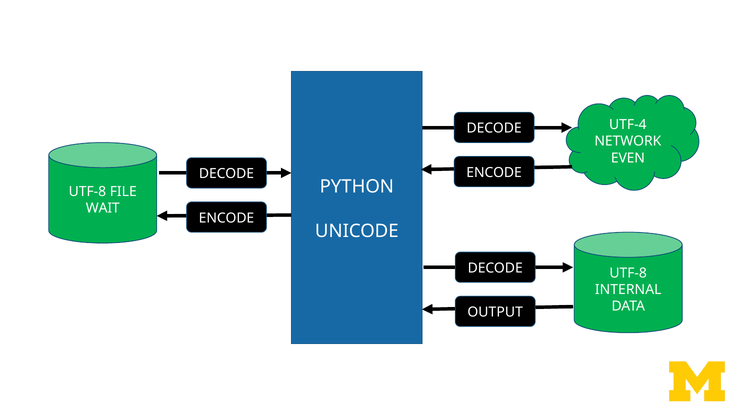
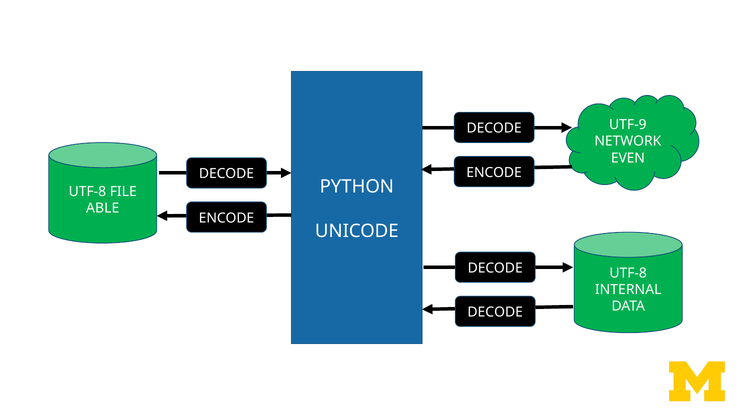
UTF-4: UTF-4 -> UTF-9
WAIT: WAIT -> ABLE
OUTPUT at (495, 313): OUTPUT -> DECODE
